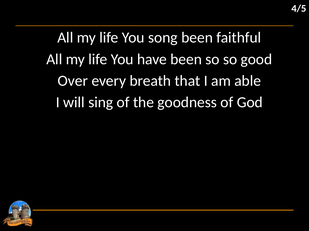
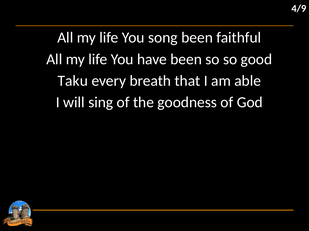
4/5: 4/5 -> 4/9
Over: Over -> Taku
